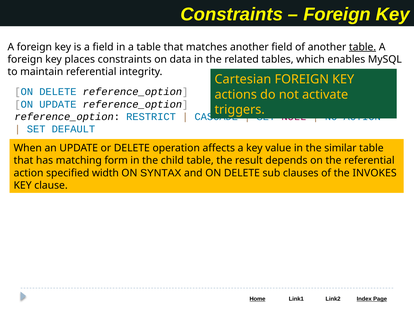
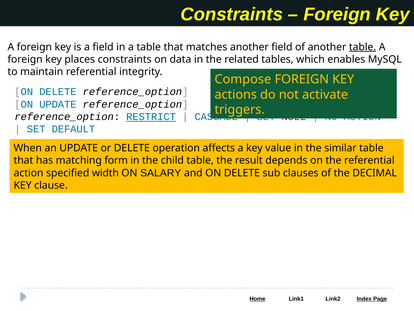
Cartesian: Cartesian -> Compose
RESTRICT underline: none -> present
SYNTAX: SYNTAX -> SALARY
INVOKES: INVOKES -> DECIMAL
